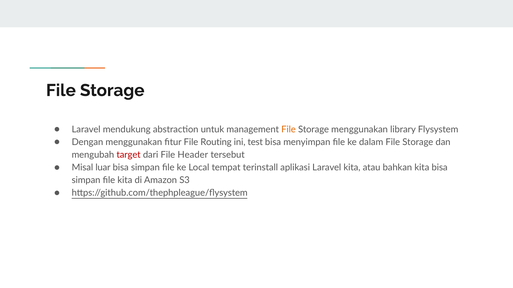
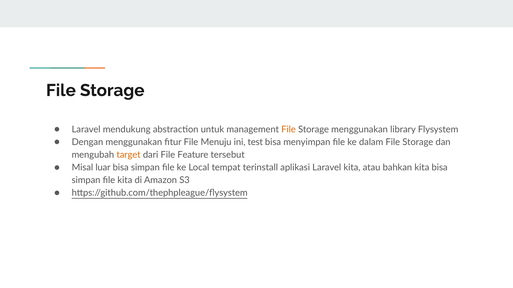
Routing: Routing -> Menuju
target colour: red -> orange
Header: Header -> Feature
